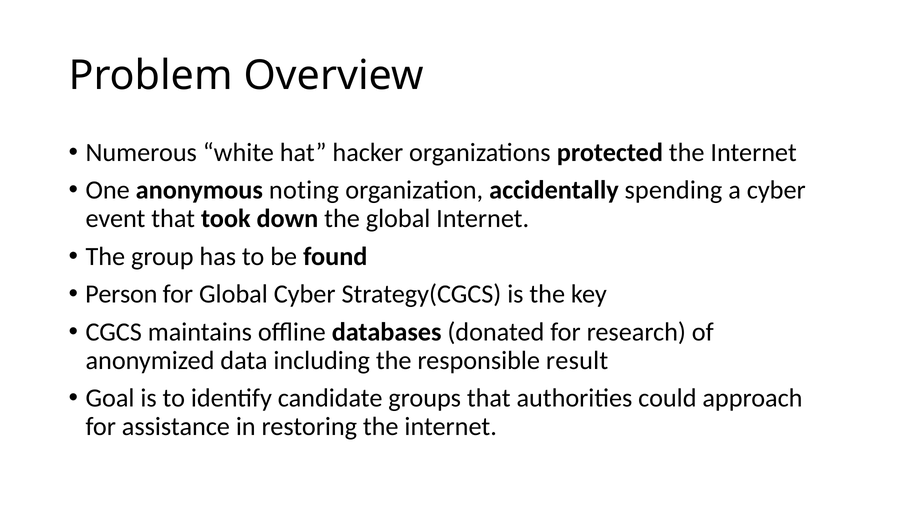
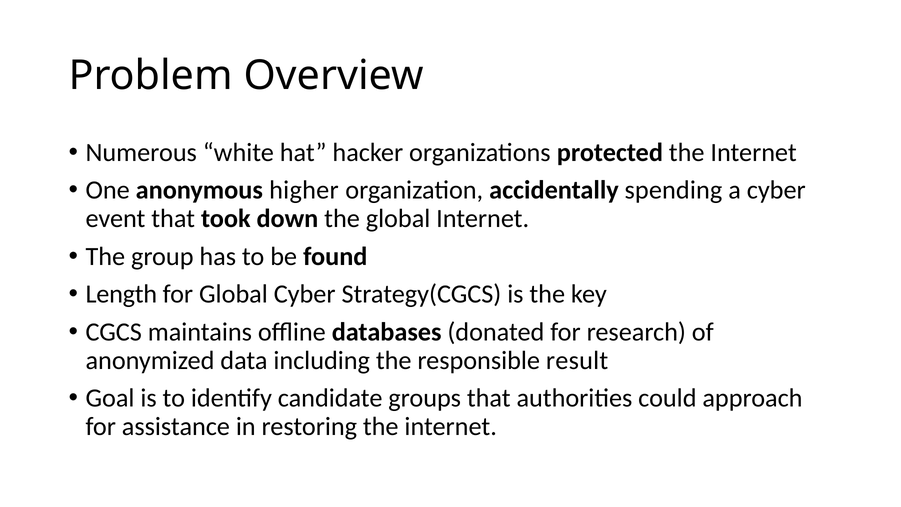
noting: noting -> higher
Person: Person -> Length
